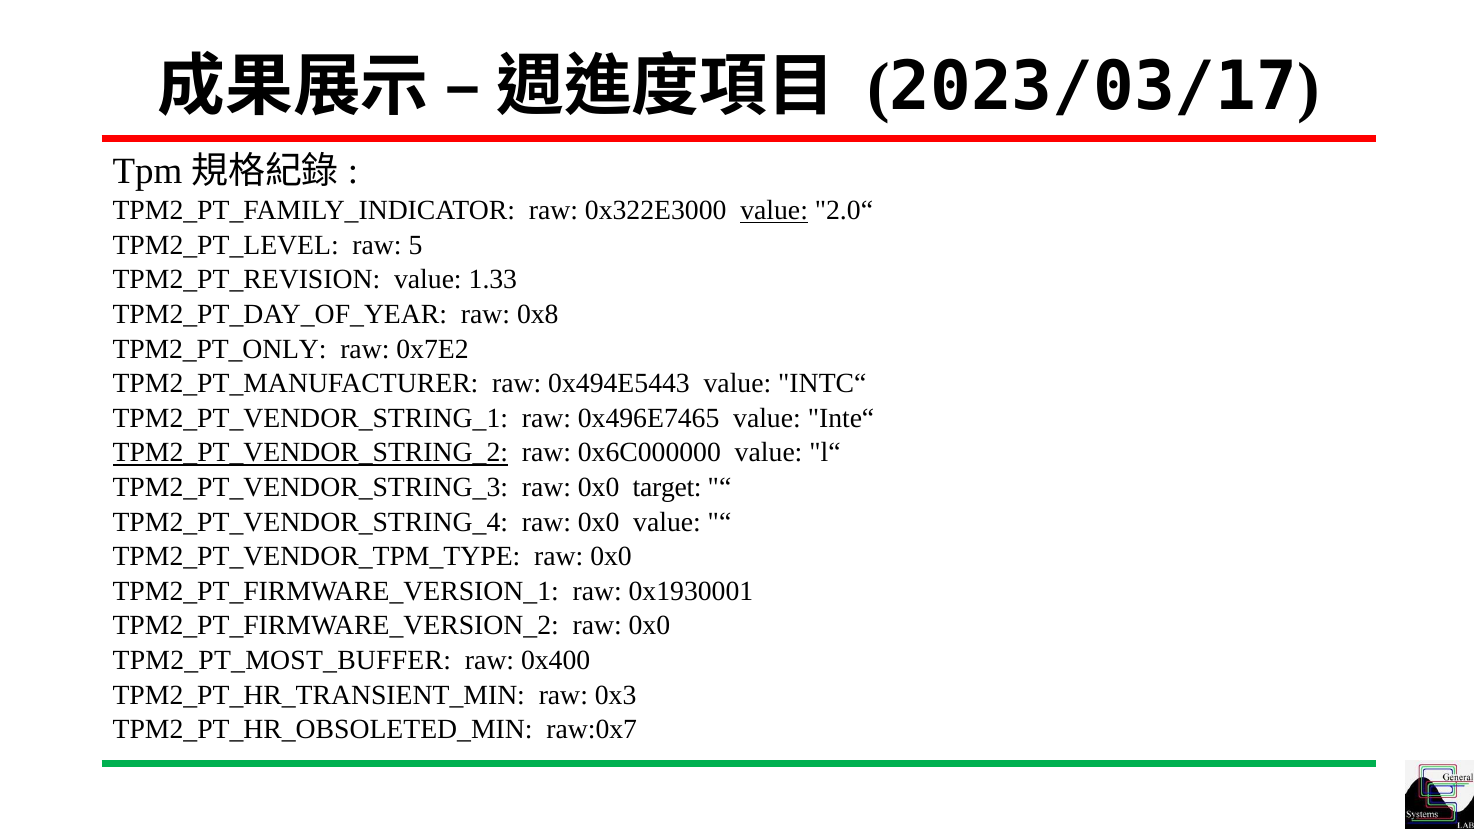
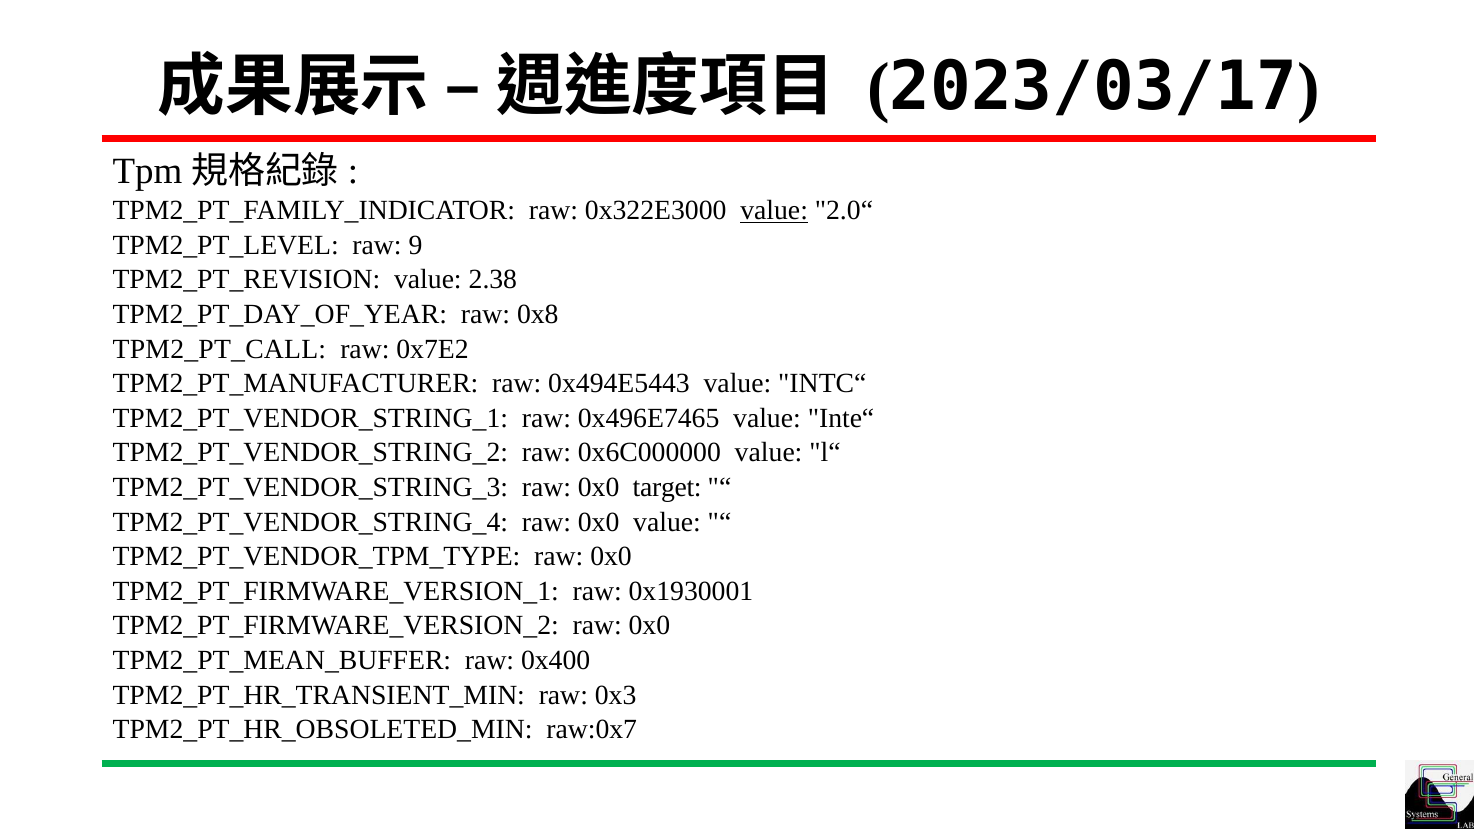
5: 5 -> 9
1.33: 1.33 -> 2.38
TPM2_PT_ONLY: TPM2_PT_ONLY -> TPM2_PT_CALL
TPM2_PT_VENDOR_STRING_2 underline: present -> none
TPM2_PT_MOST_BUFFER: TPM2_PT_MOST_BUFFER -> TPM2_PT_MEAN_BUFFER
